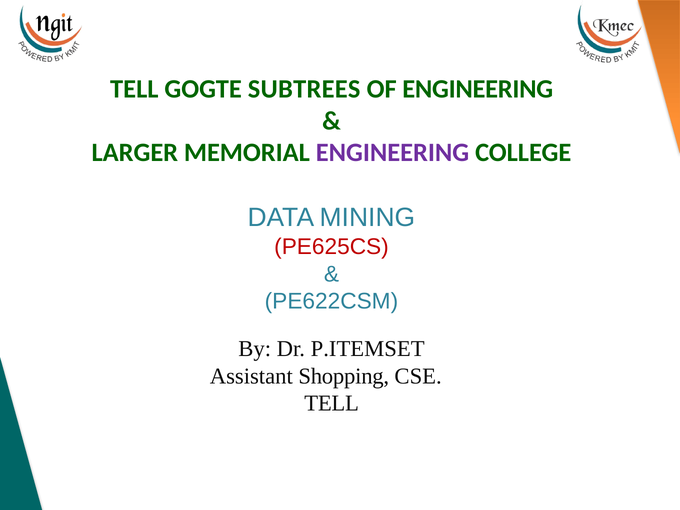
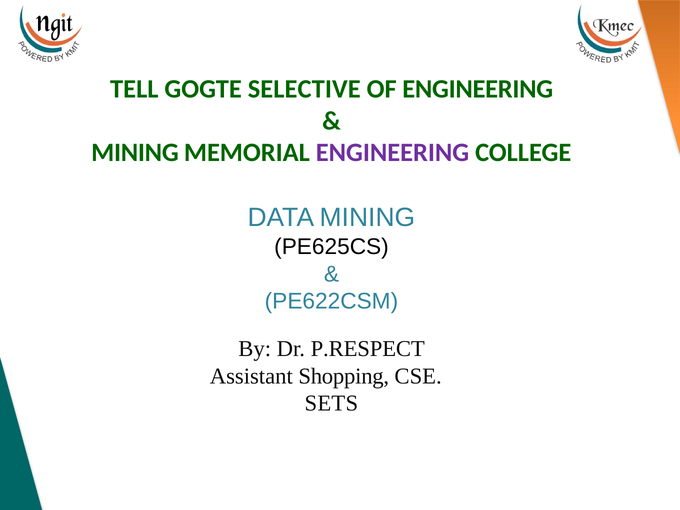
SUBTREES: SUBTREES -> SELECTIVE
LARGER at (135, 153): LARGER -> MINING
PE625CS colour: red -> black
P.ITEMSET: P.ITEMSET -> P.RESPECT
TELL at (332, 403): TELL -> SETS
